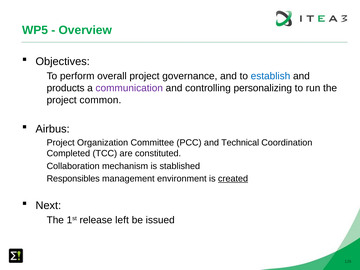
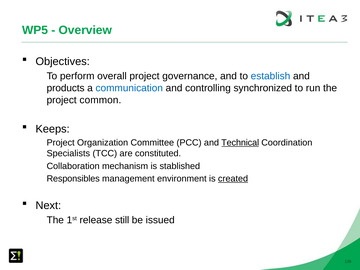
communication colour: purple -> blue
personalizing: personalizing -> synchronized
Airbus: Airbus -> Keeps
Technical underline: none -> present
Completed: Completed -> Specialists
left: left -> still
